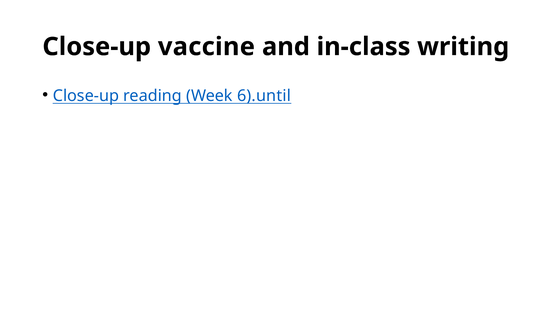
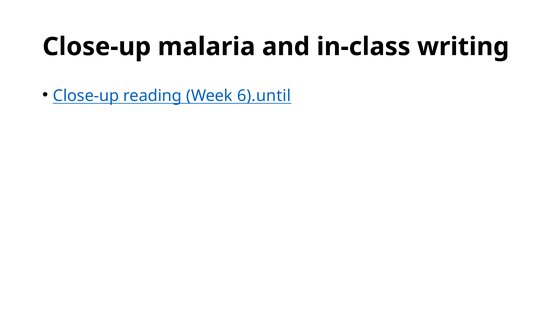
vaccine: vaccine -> malaria
